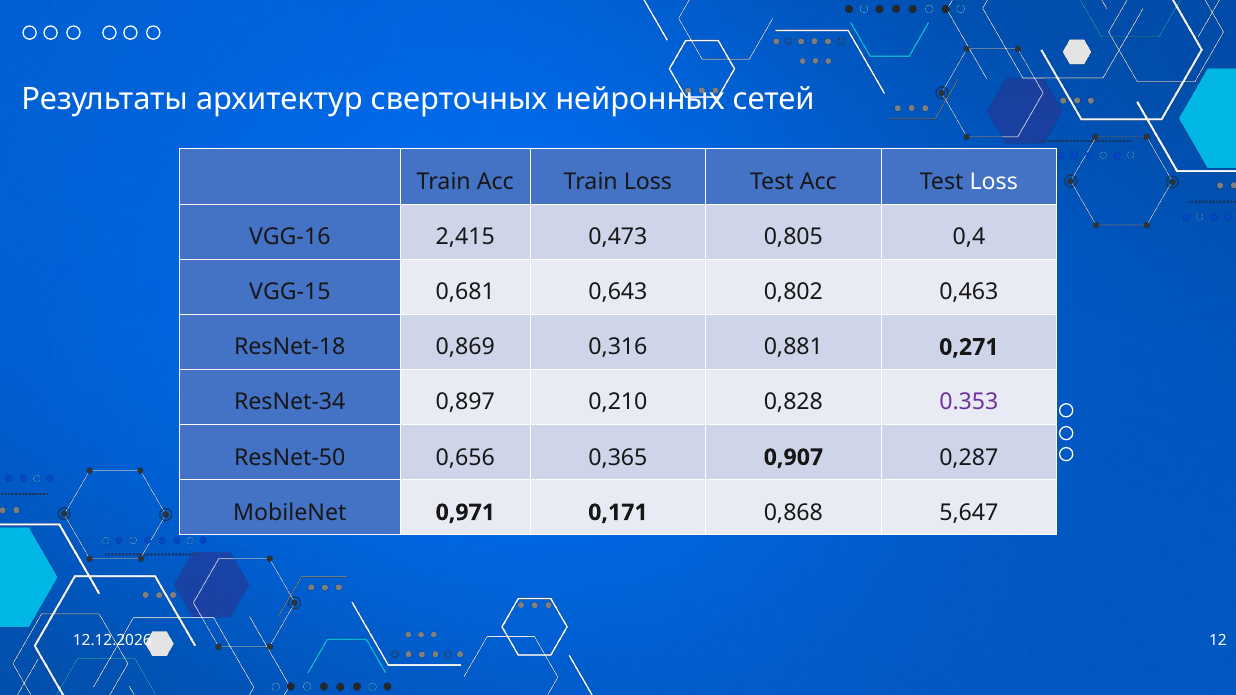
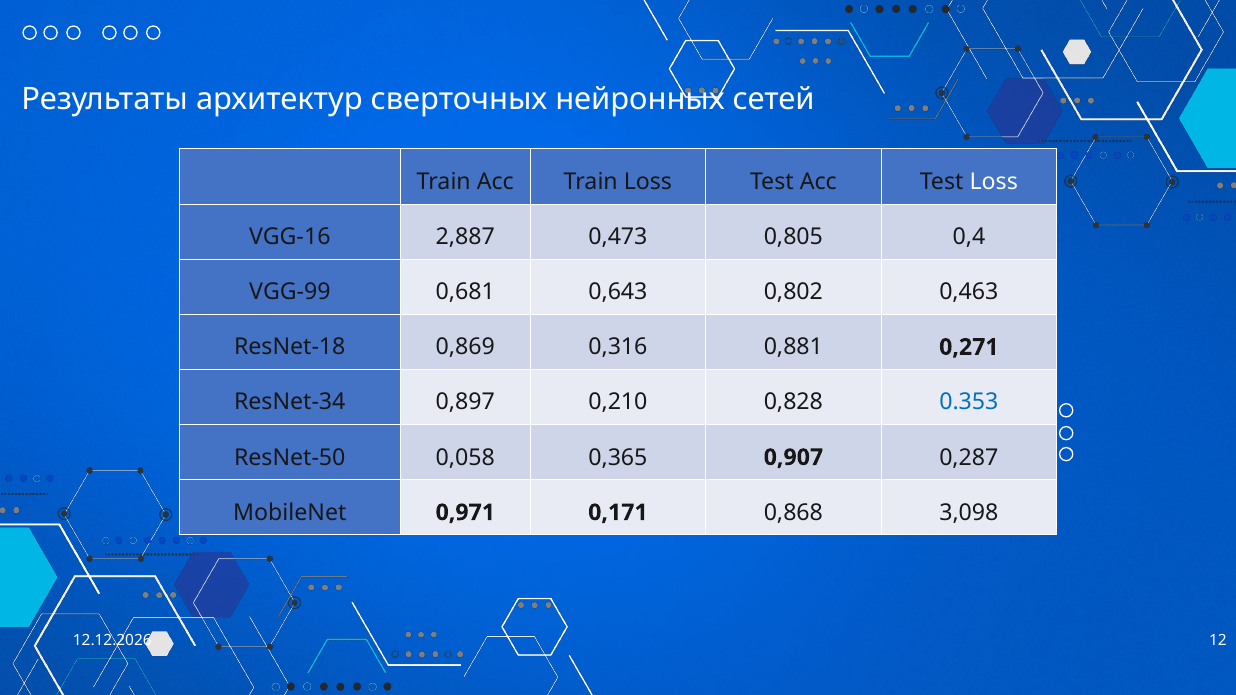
2,415: 2,415 -> 2,887
VGG-15: VGG-15 -> VGG-99
0.353 colour: purple -> blue
0,656: 0,656 -> 0,058
5,647: 5,647 -> 3,098
